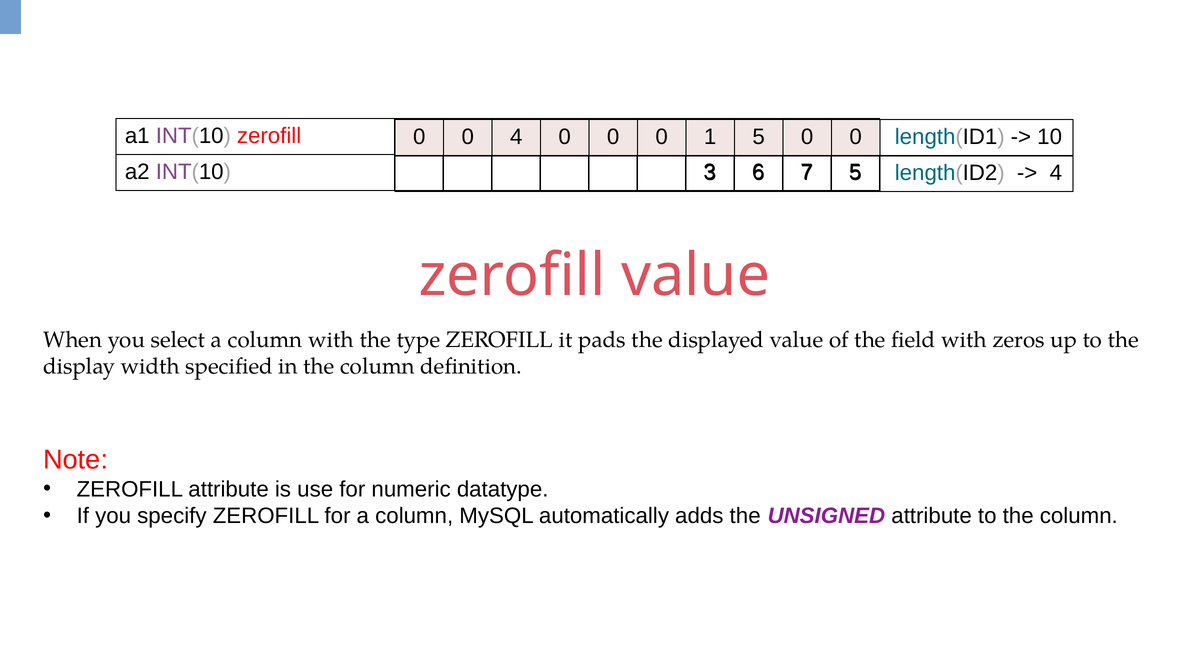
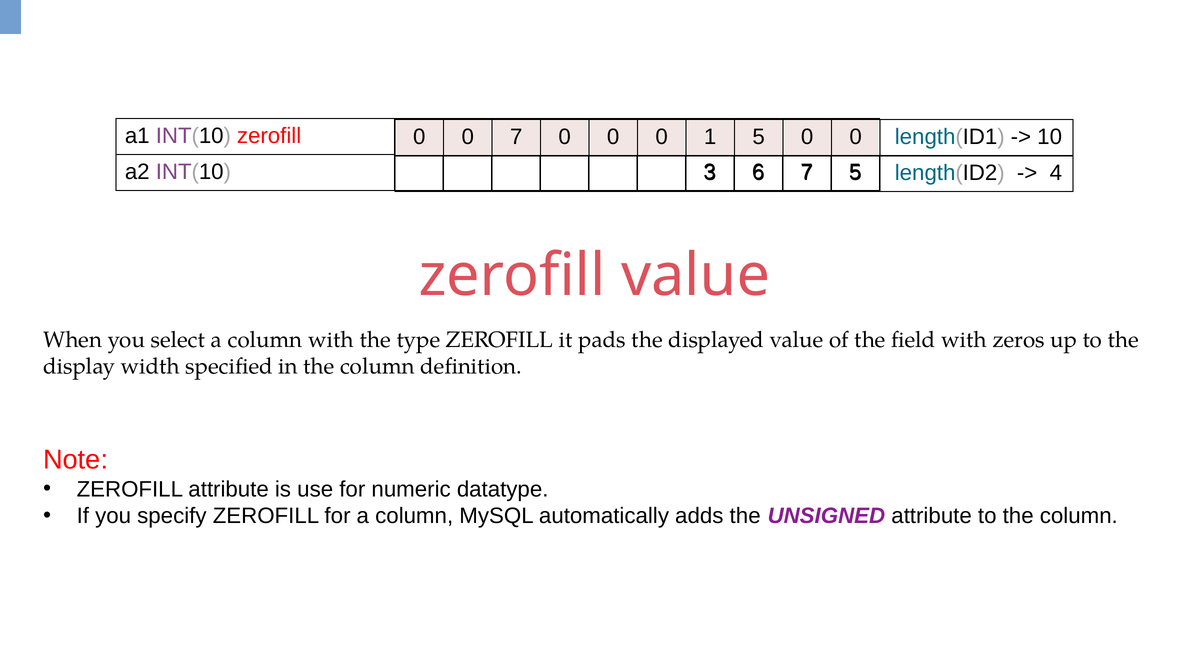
0 4: 4 -> 7
